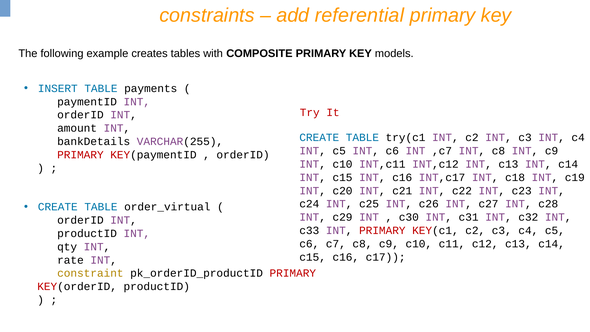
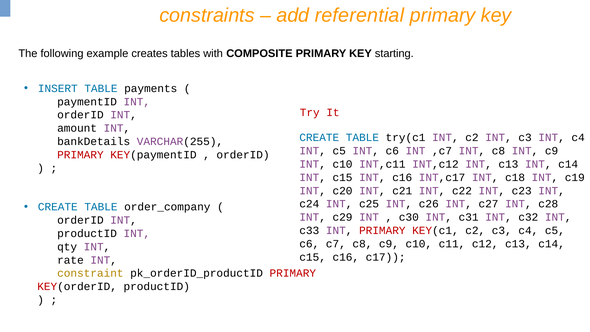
models: models -> starting
order_virtual: order_virtual -> order_company
